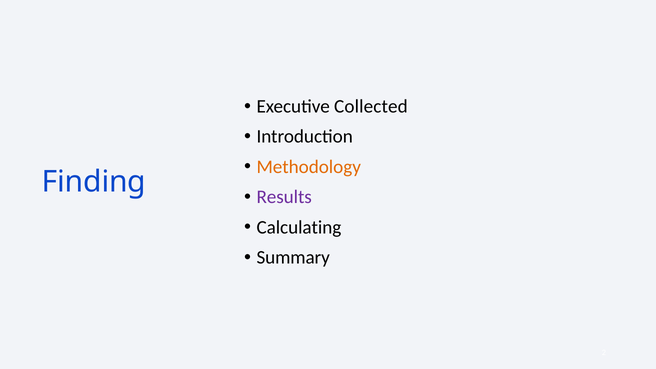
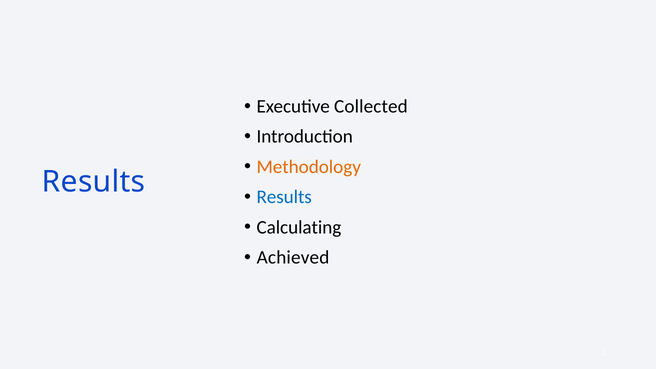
Finding at (94, 182): Finding -> Results
Results at (284, 197) colour: purple -> blue
Summary: Summary -> Achieved
